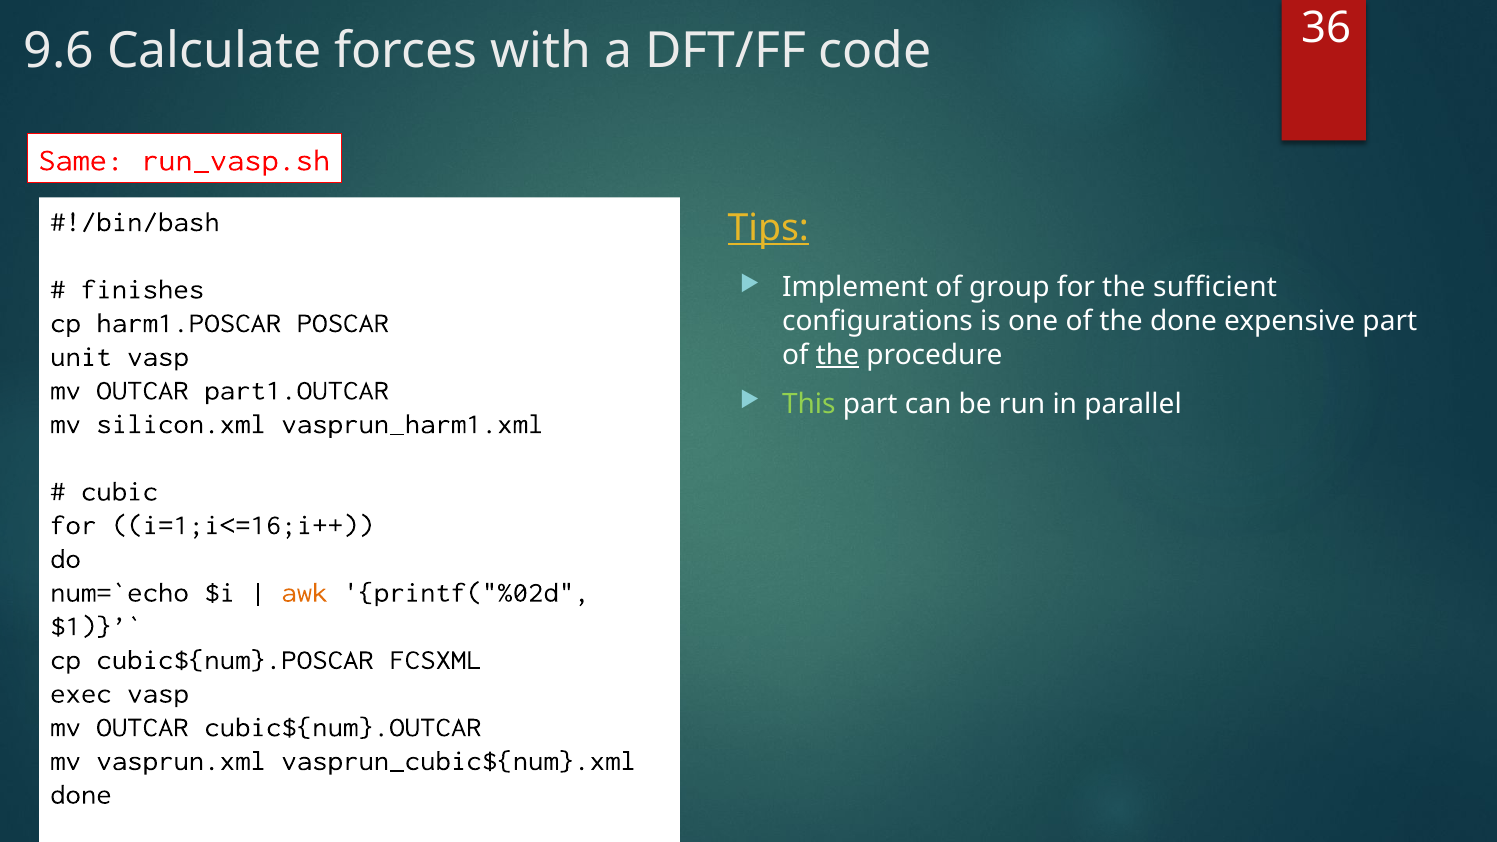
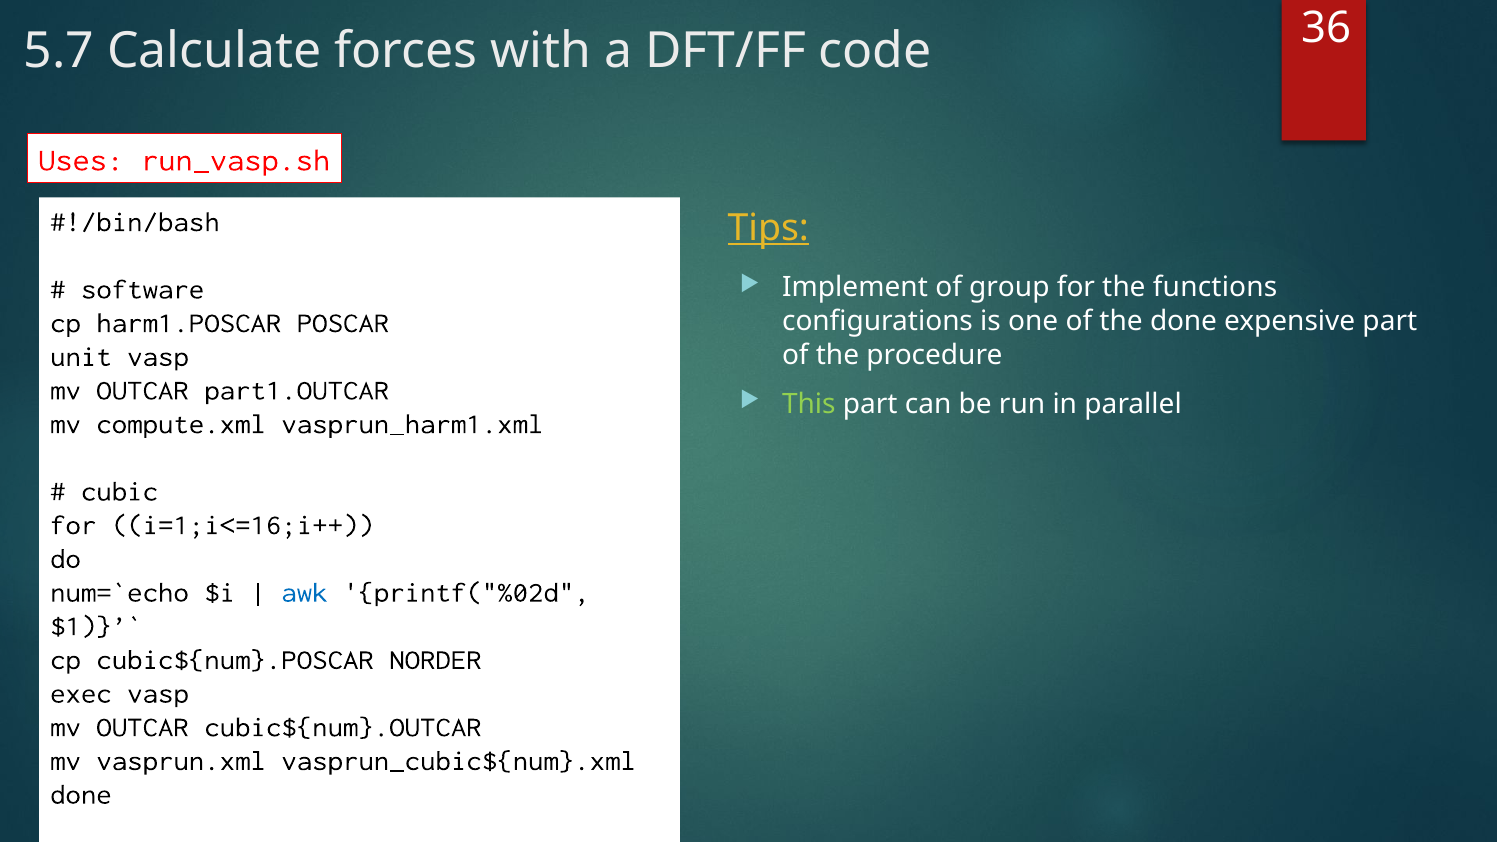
9.6: 9.6 -> 5.7
Same: Same -> Uses
sufficient: sufficient -> functions
finishes: finishes -> software
the at (838, 355) underline: present -> none
silicon.xml: silicon.xml -> compute.xml
awk colour: orange -> blue
FCSXML: FCSXML -> NORDER
